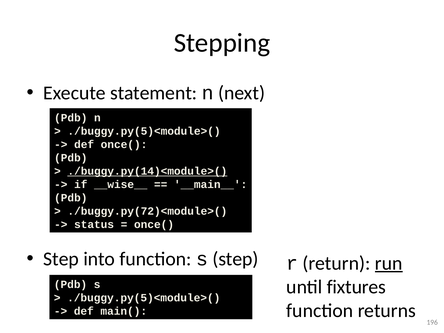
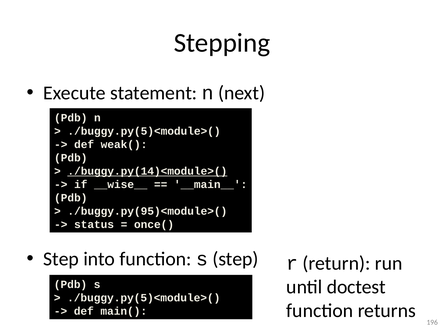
def once(: once( -> weak(
./buggy.py(72)<module>(: ./buggy.py(72)<module>( -> ./buggy.py(95)<module>(
run underline: present -> none
fixtures: fixtures -> doctest
